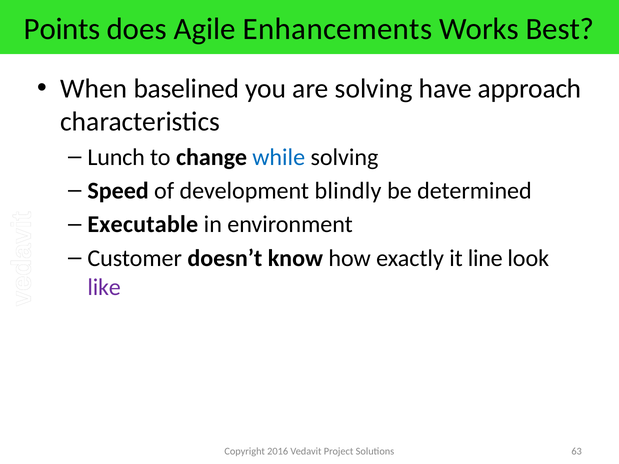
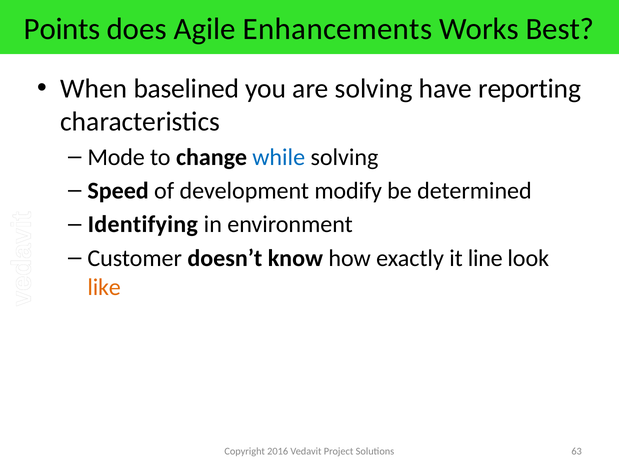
approach: approach -> reporting
Lunch: Lunch -> Mode
blindly: blindly -> modify
Executable: Executable -> Identifying
like colour: purple -> orange
